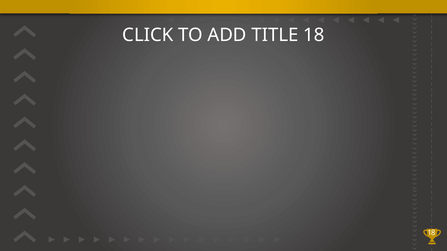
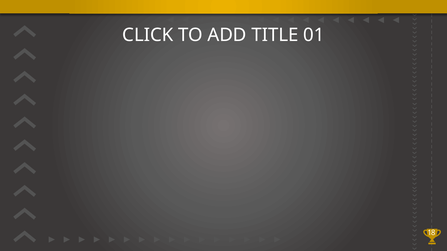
TITLE 18: 18 -> 01
